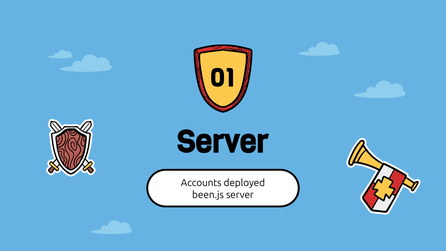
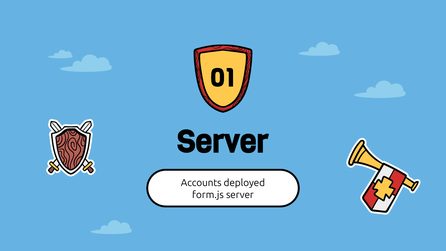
been.js: been.js -> form.js
